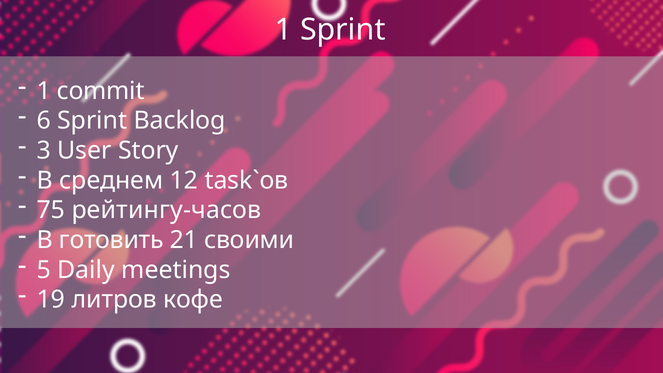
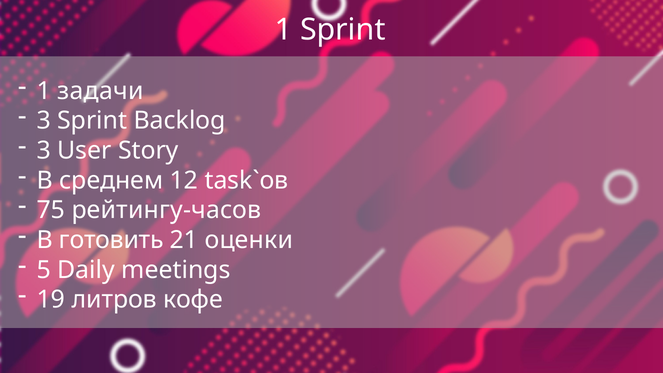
commit: commit -> задачи
6 at (44, 121): 6 -> 3
своими: своими -> оценки
